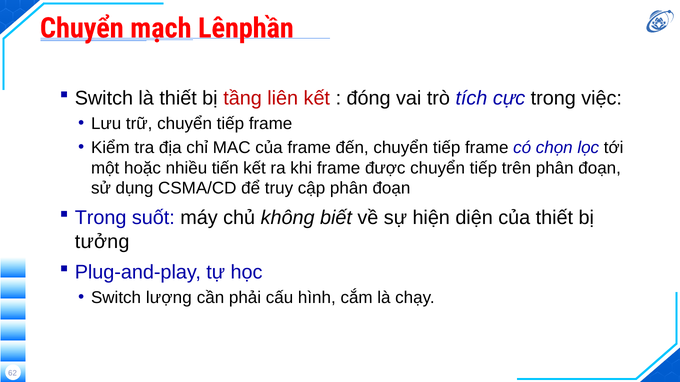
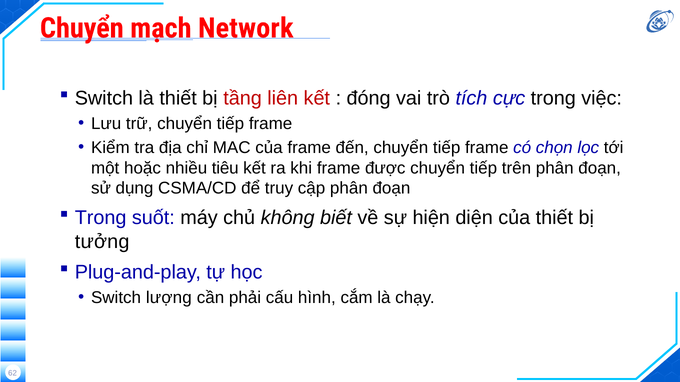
Lênphần: Lênphần -> Network
tiến: tiến -> tiêu
